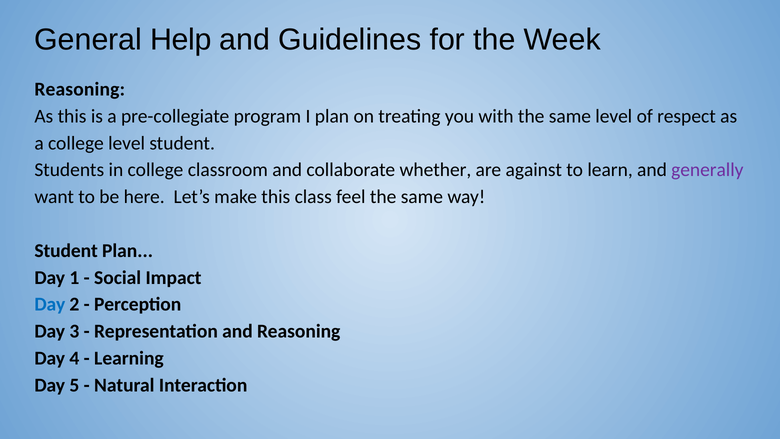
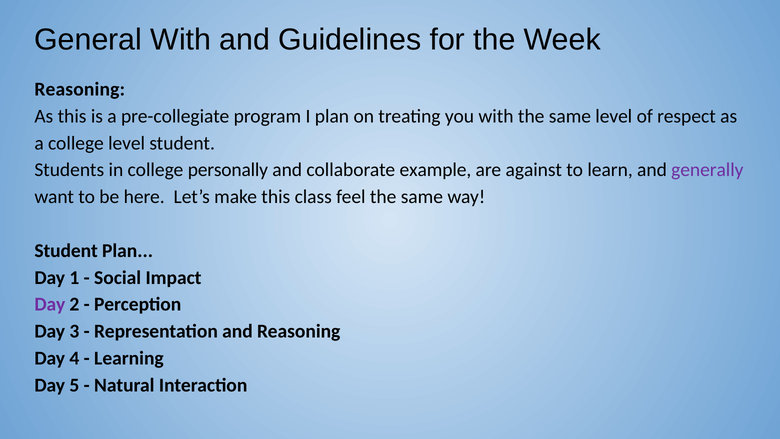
General Help: Help -> With
classroom: classroom -> personally
whether: whether -> example
Day at (50, 304) colour: blue -> purple
